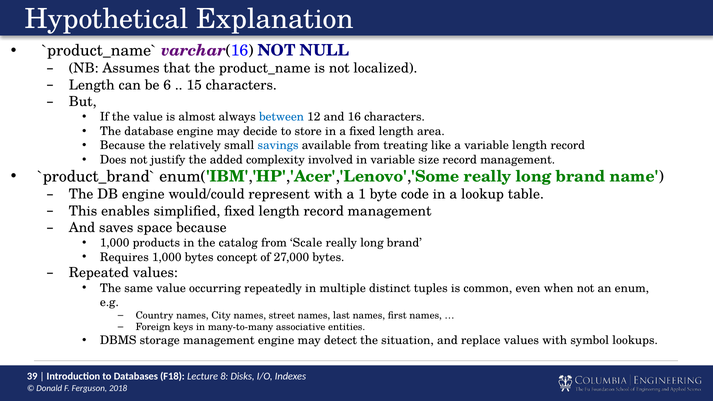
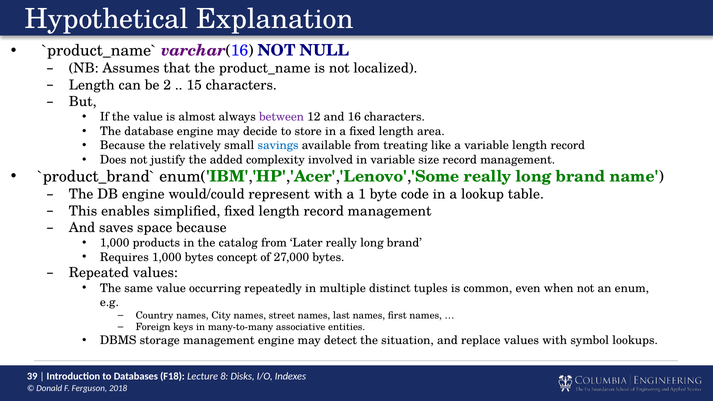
6: 6 -> 2
between colour: blue -> purple
Scale: Scale -> Later
